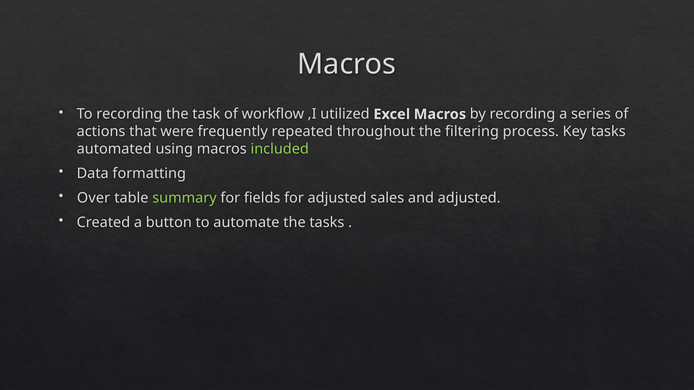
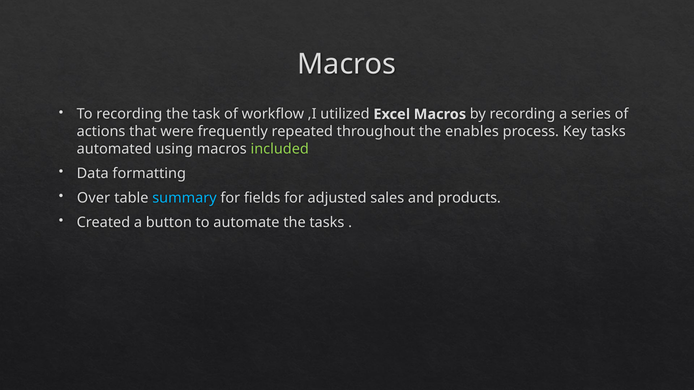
filtering: filtering -> enables
summary colour: light green -> light blue
and adjusted: adjusted -> products
